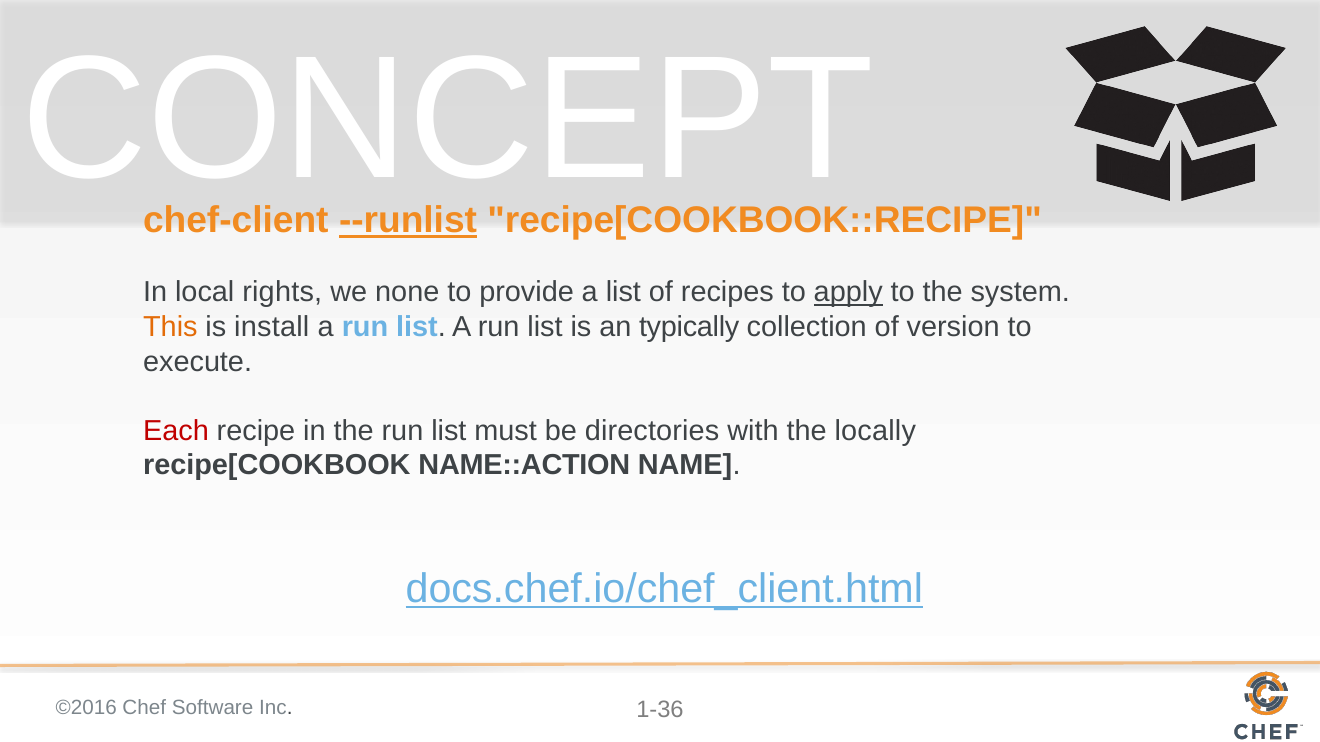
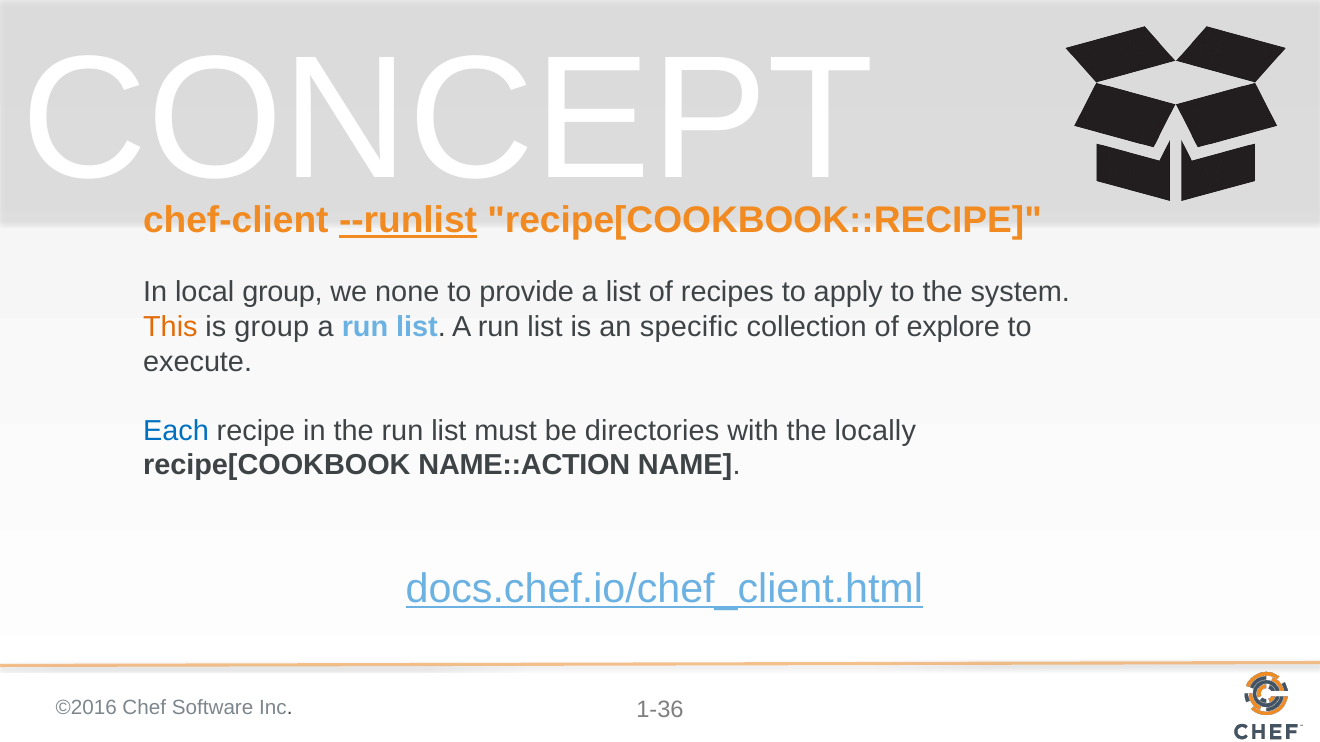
local rights: rights -> group
apply underline: present -> none
is install: install -> group
typically: typically -> specific
version: version -> explore
Each colour: red -> blue
